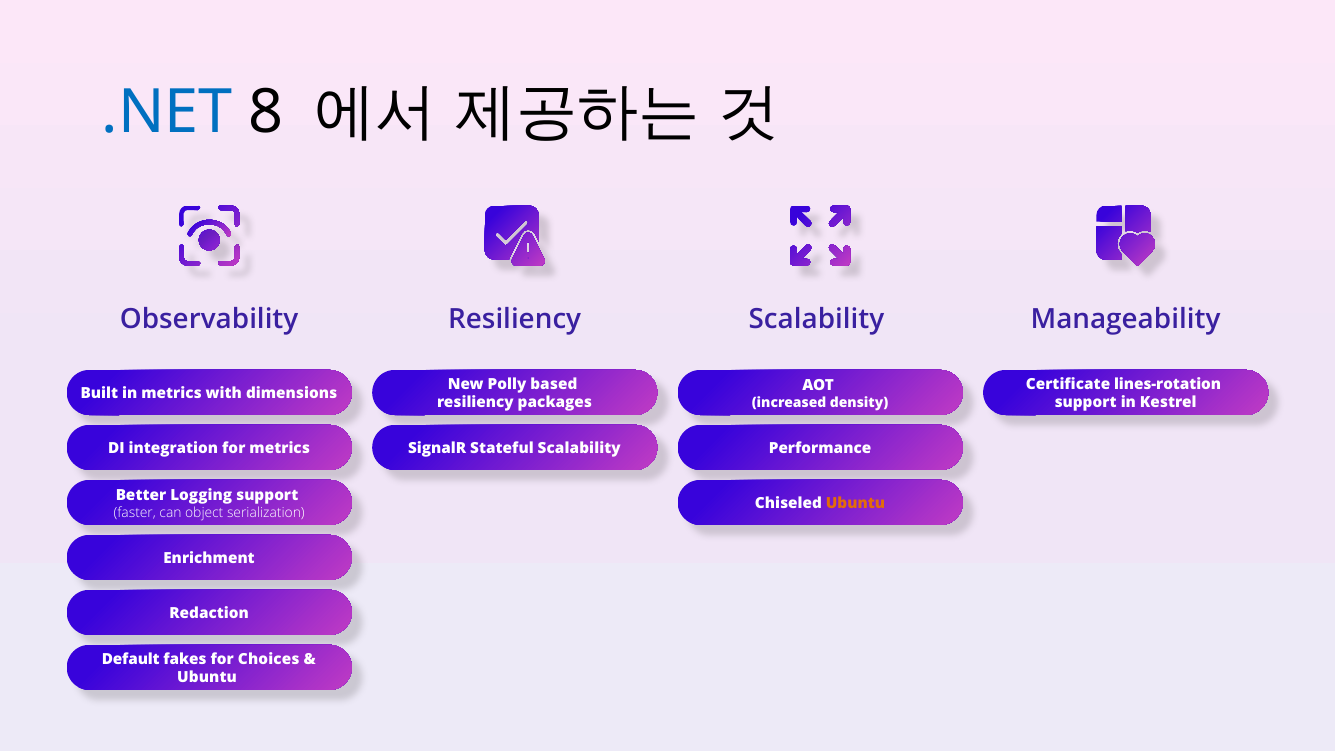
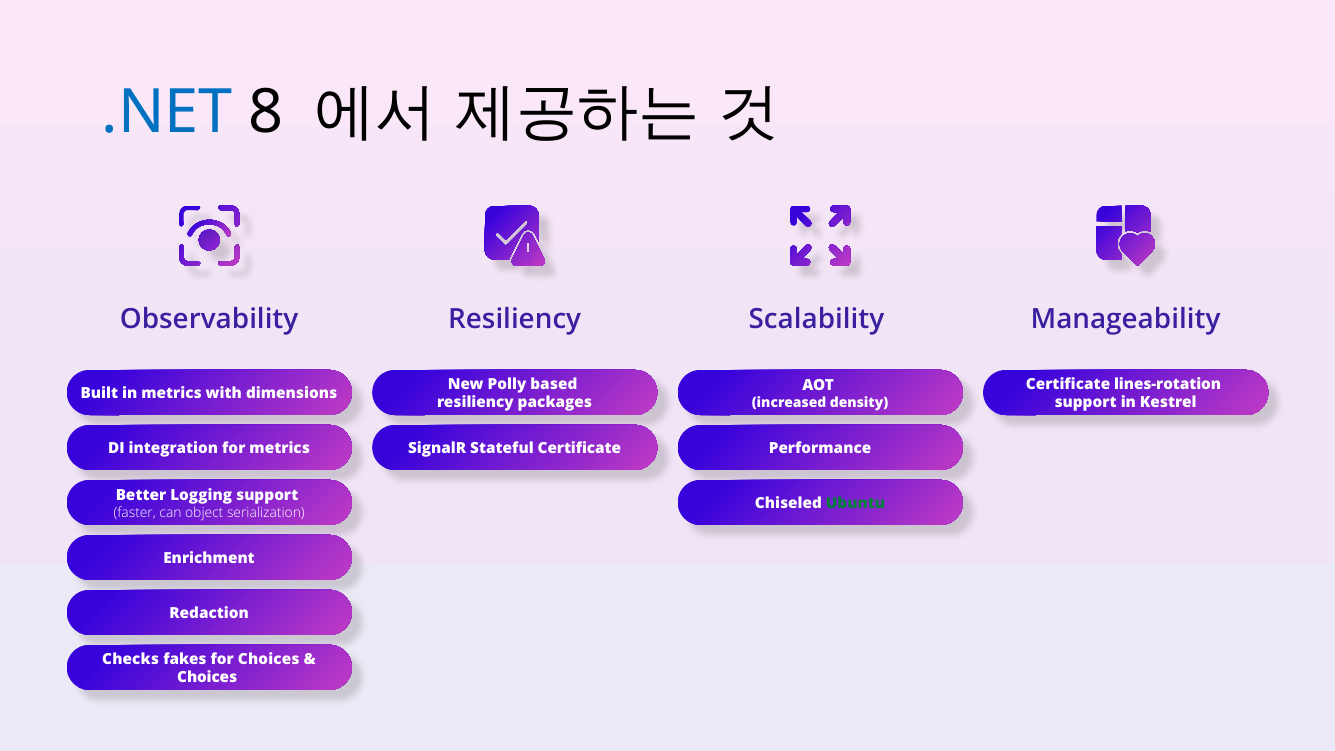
Stateful Scalability: Scalability -> Certificate
Ubuntu at (856, 503) colour: orange -> green
Default: Default -> Checks
Ubuntu at (207, 678): Ubuntu -> Choices
